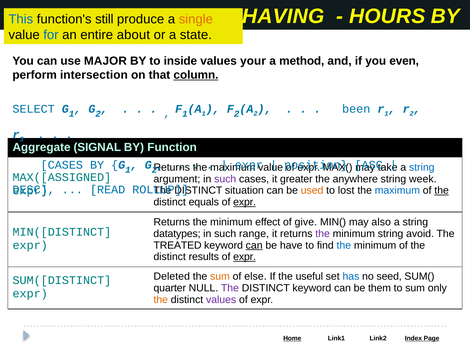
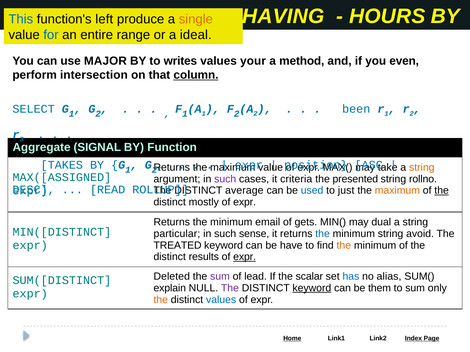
still: still -> left
about: about -> range
state: state -> ideal
inside: inside -> writes
CASES at (62, 165): CASES -> TAKES
string at (422, 168) colour: blue -> orange
greater: greater -> criteria
anywhere: anywhere -> presented
week: week -> rollno
situation: situation -> average
used colour: orange -> blue
lost: lost -> just
maximum at (397, 191) colour: blue -> orange
equals: equals -> mostly
expr at (245, 202) underline: present -> none
effect: effect -> email
give: give -> gets
also: also -> dual
datatypes: datatypes -> particular
range: range -> sense
the at (323, 234) colour: purple -> blue
can at (254, 246) underline: present -> none
the at (344, 246) colour: blue -> orange
sum at (220, 277) colour: orange -> purple
else: else -> lead
useful: useful -> scalar
seed: seed -> alias
quarter: quarter -> explain
keyword at (312, 288) underline: none -> present
values at (221, 300) colour: purple -> blue
